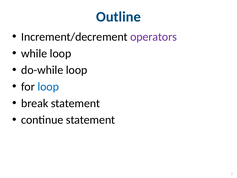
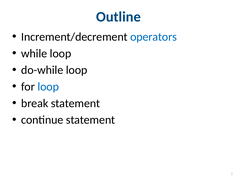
operators colour: purple -> blue
